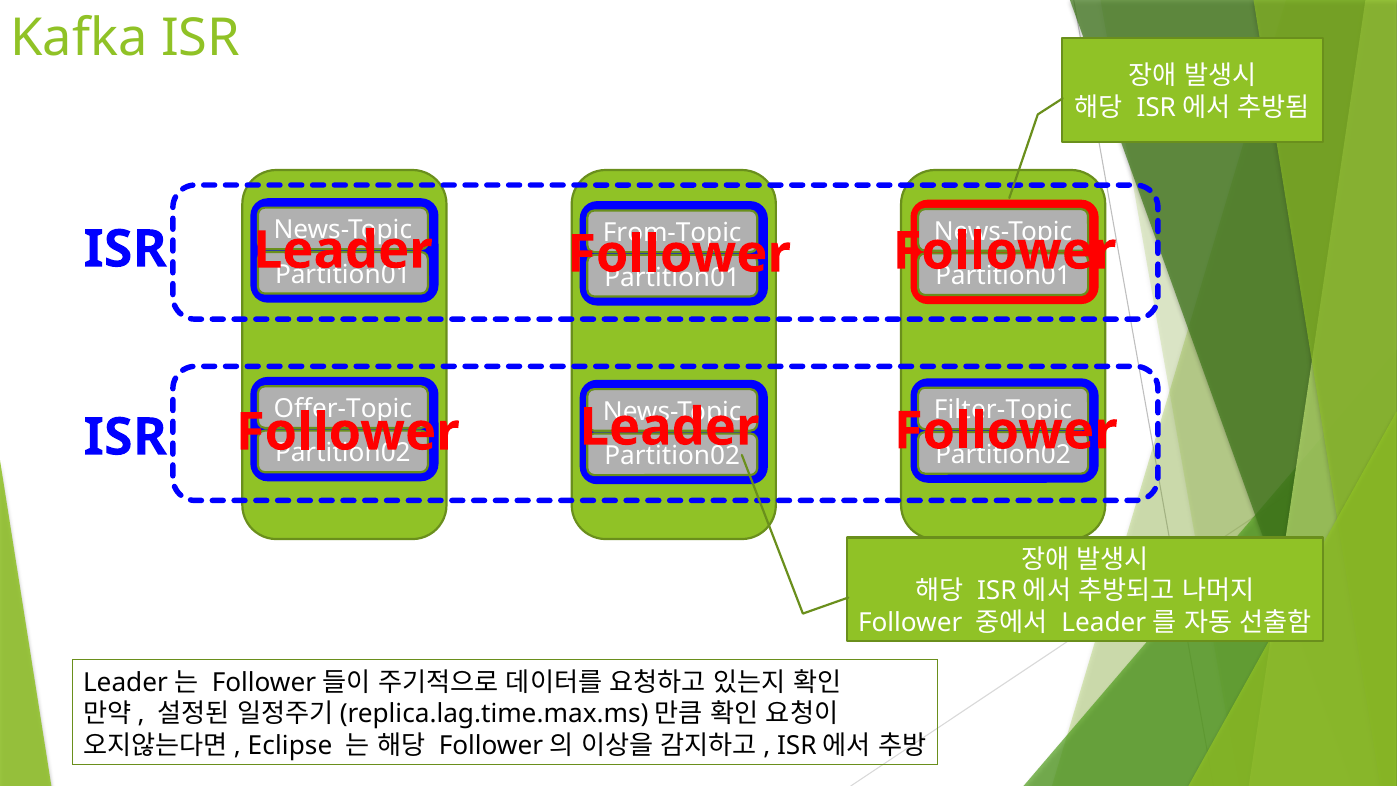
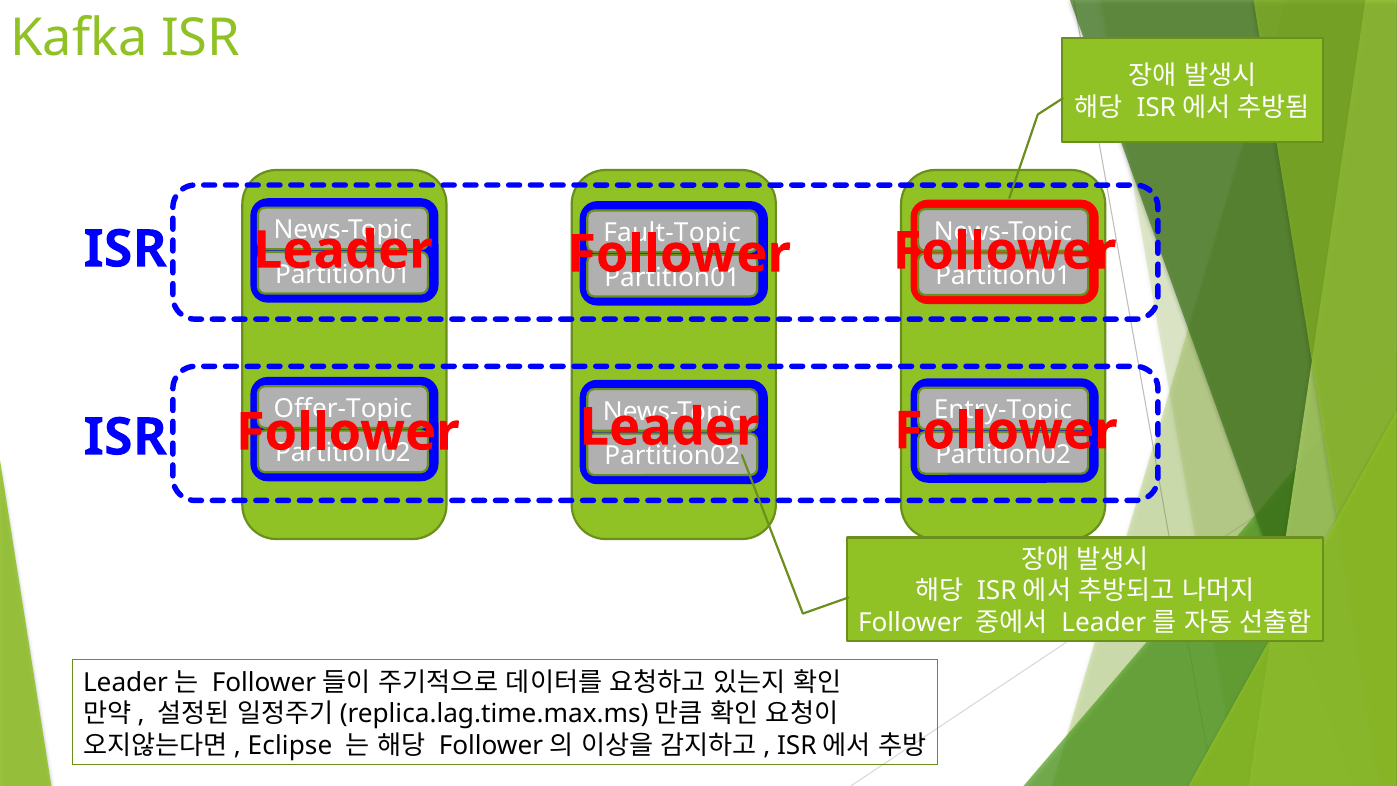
From-Topic: From-Topic -> Fault-Topic
Filter-Topic: Filter-Topic -> Entry-Topic
